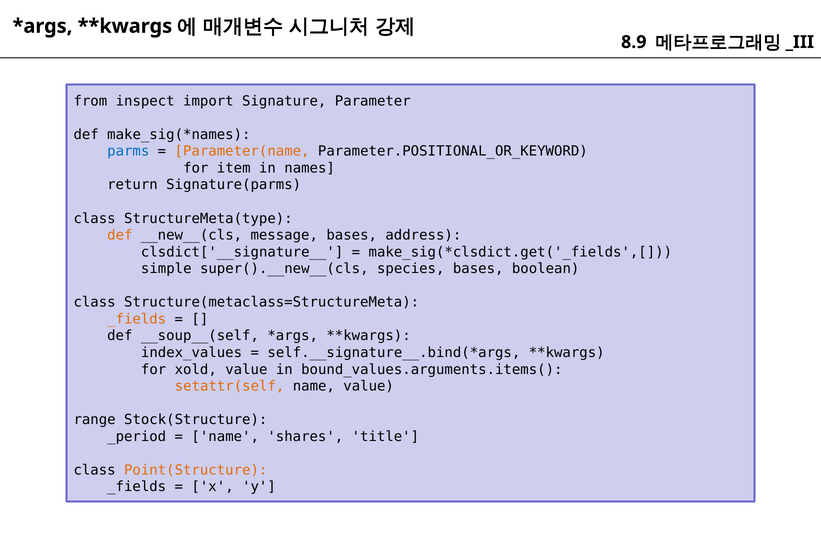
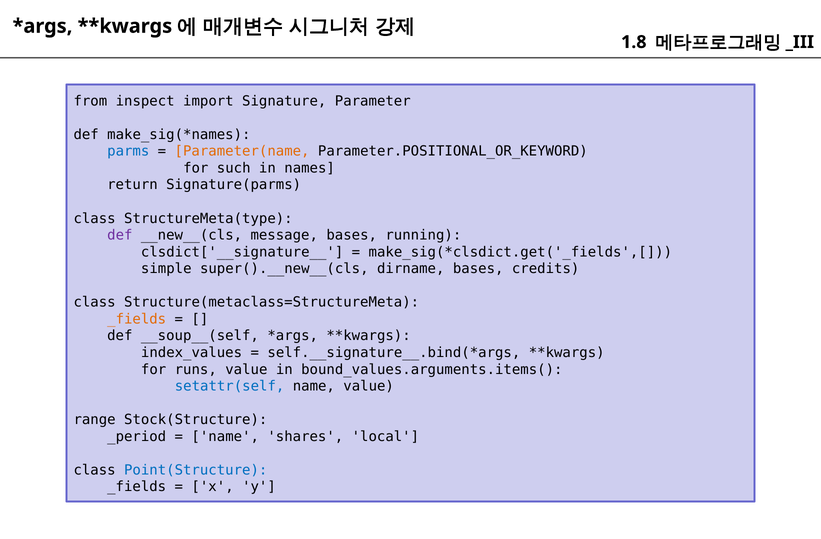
8.9: 8.9 -> 1.8
item: item -> such
def at (120, 235) colour: orange -> purple
address: address -> running
species: species -> dirname
boolean: boolean -> credits
xold: xold -> runs
setattr(self colour: orange -> blue
title: title -> local
Point(Structure colour: orange -> blue
